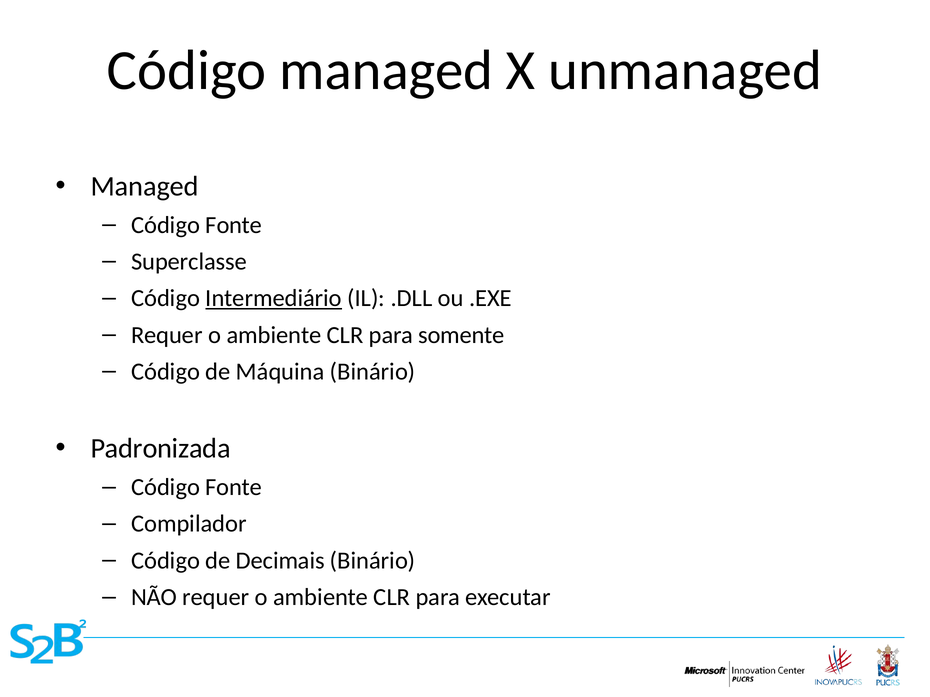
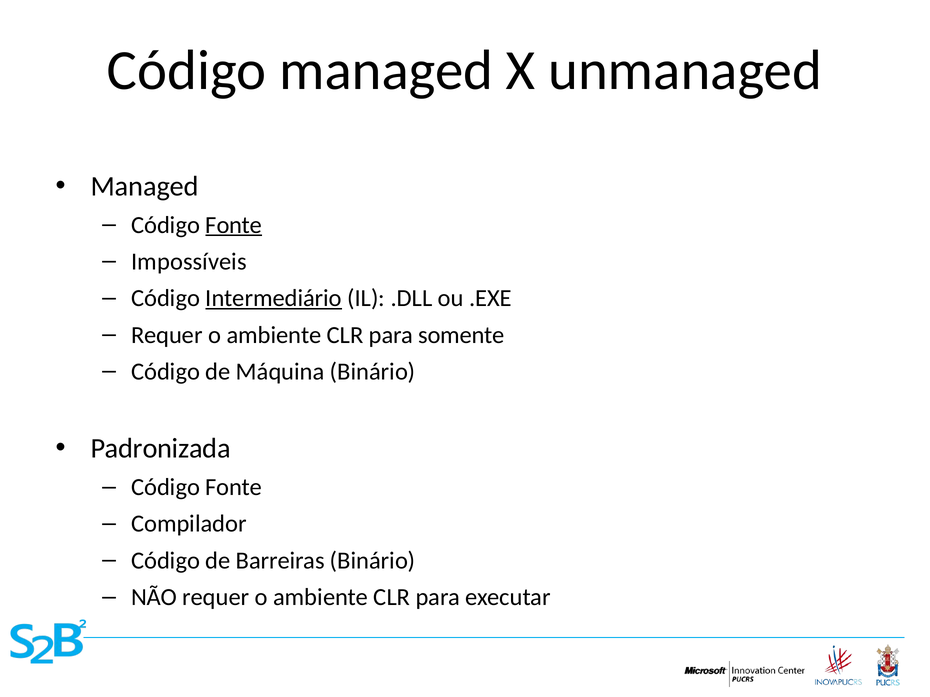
Fonte at (234, 225) underline: none -> present
Superclasse: Superclasse -> Impossíveis
Decimais: Decimais -> Barreiras
